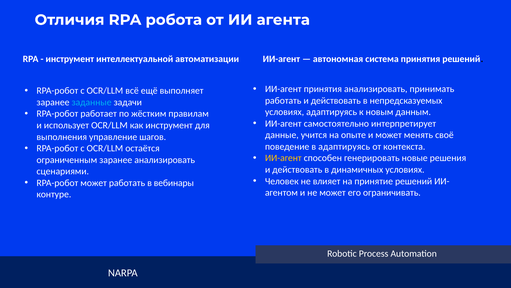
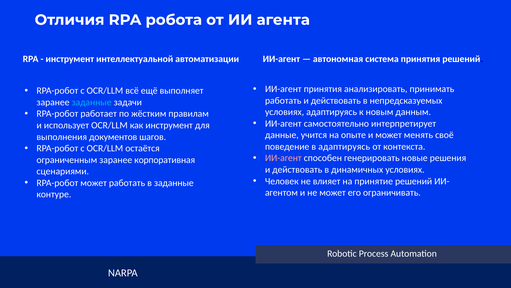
управление: управление -> документов
ИИ-агент at (283, 158) colour: yellow -> pink
заранее анализировать: анализировать -> корпоративная
в вебинары: вебинары -> заданные
